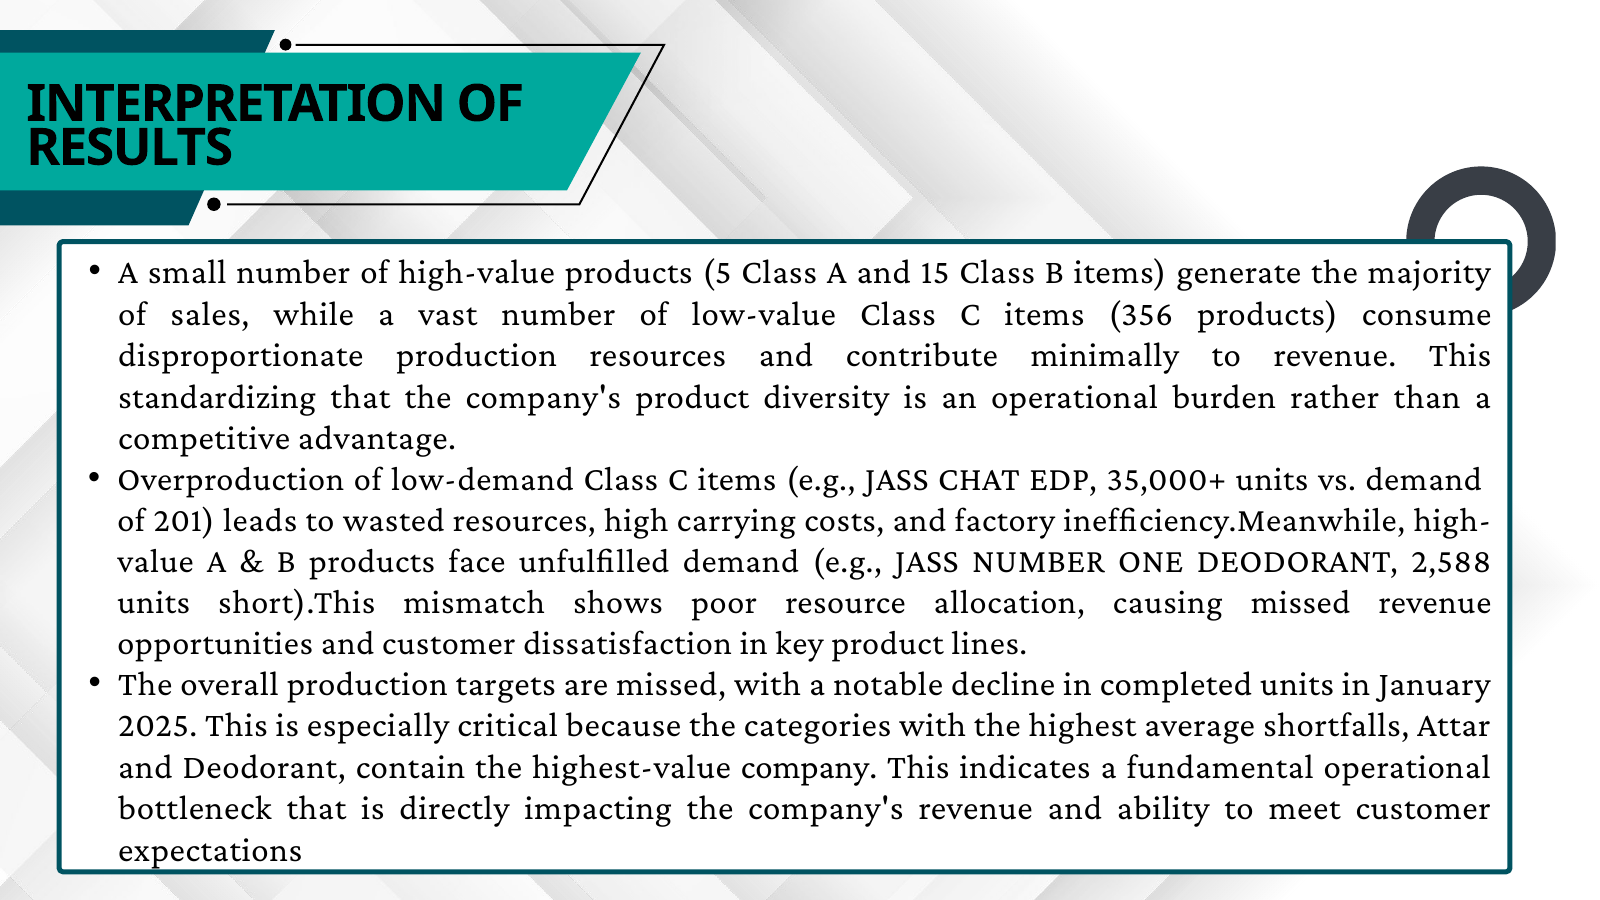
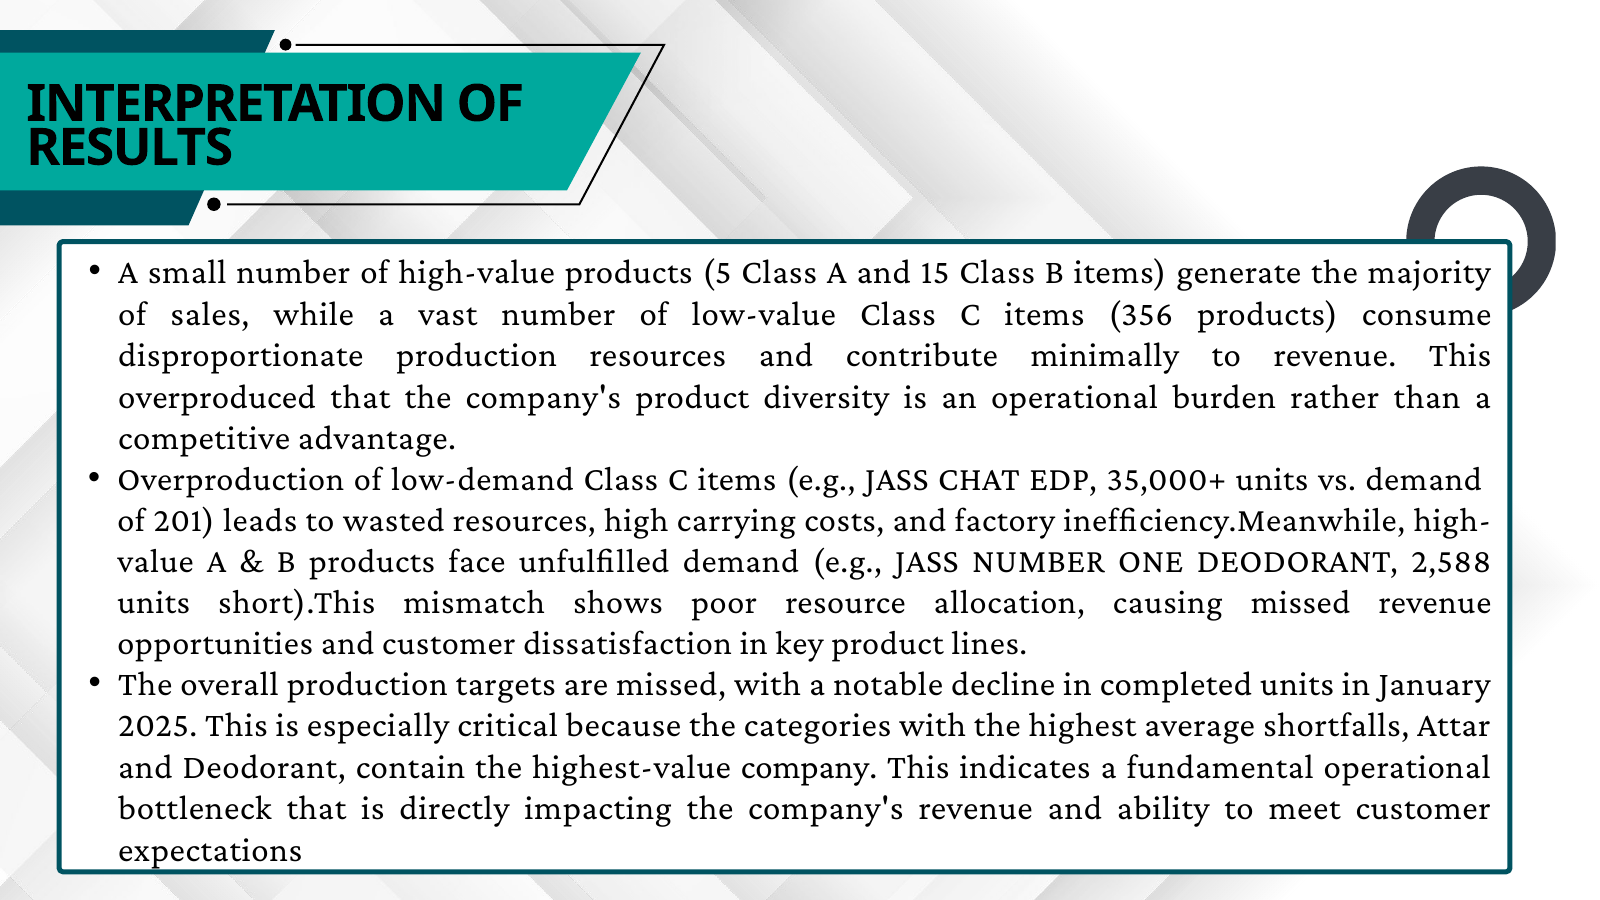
standardizing: standardizing -> overproduced
